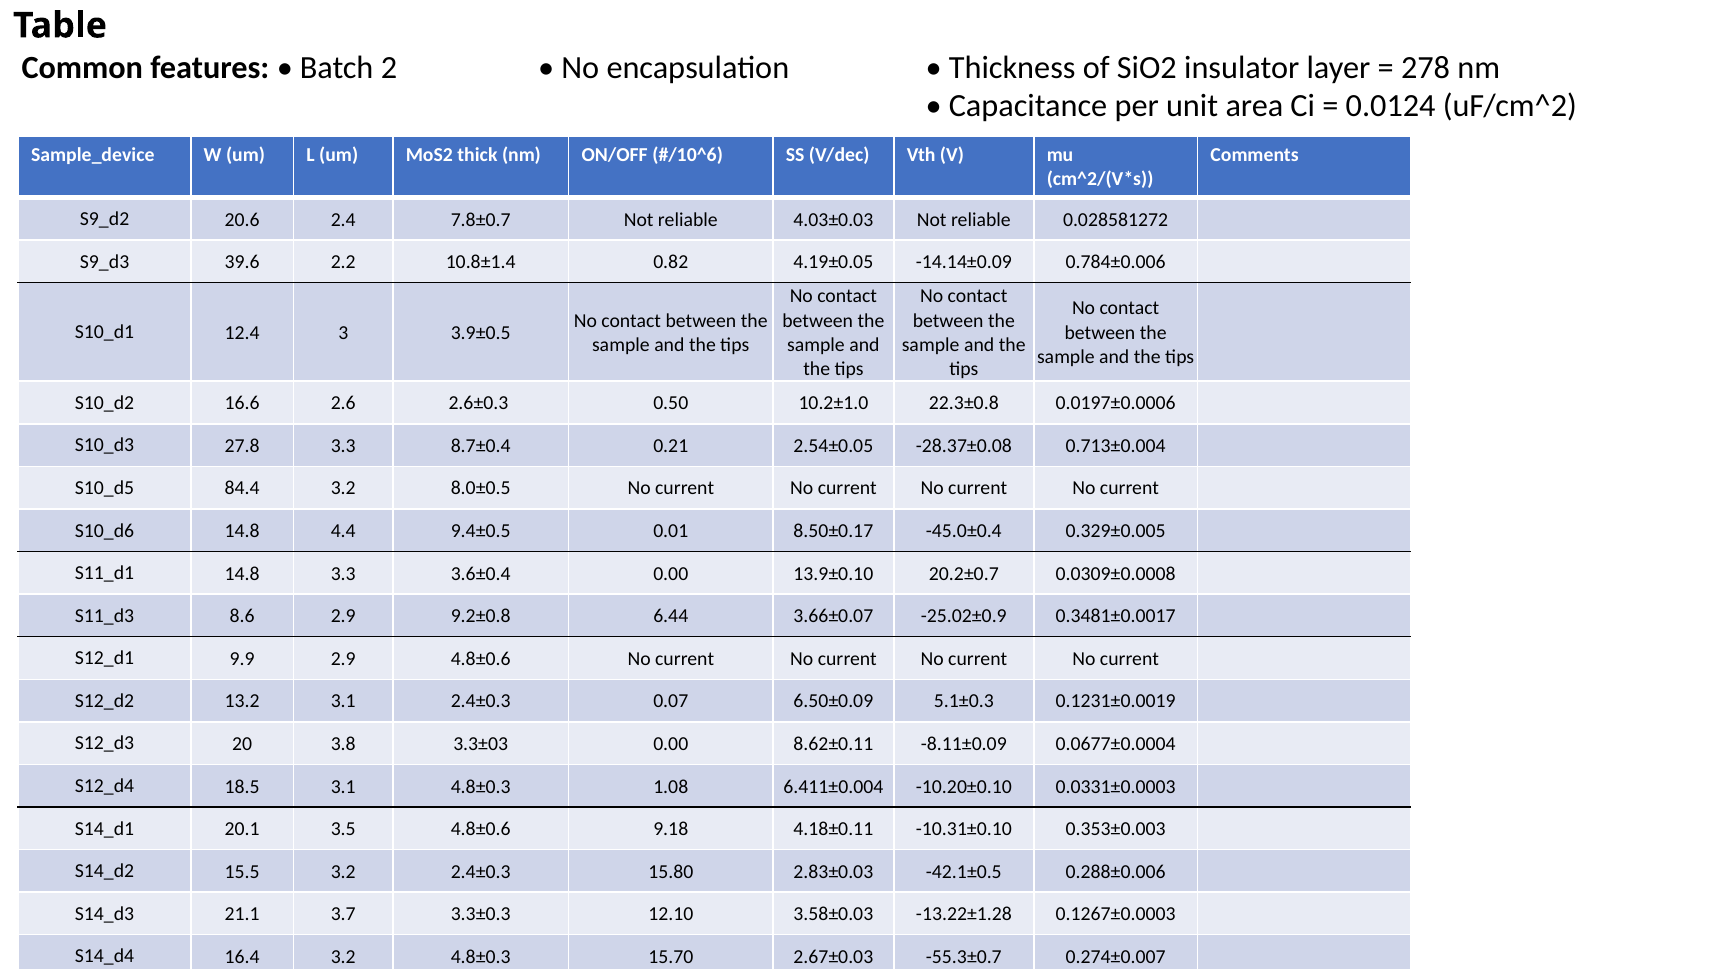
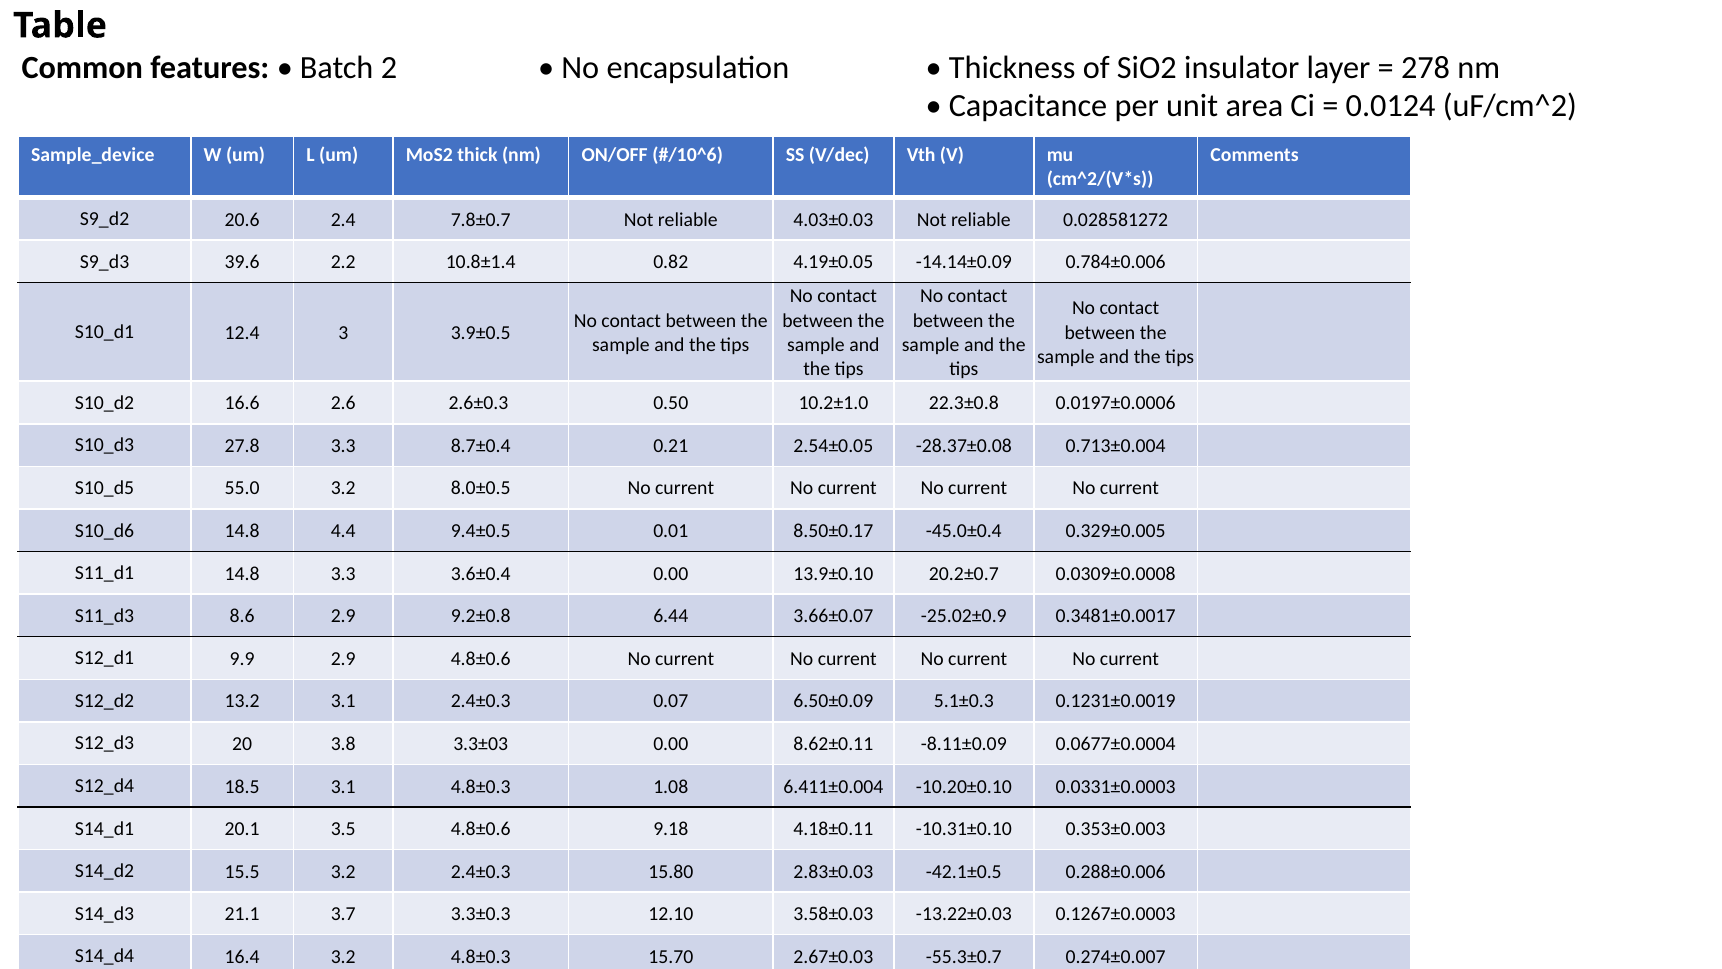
84.4: 84.4 -> 55.0
-13.22±1.28: -13.22±1.28 -> -13.22±0.03
